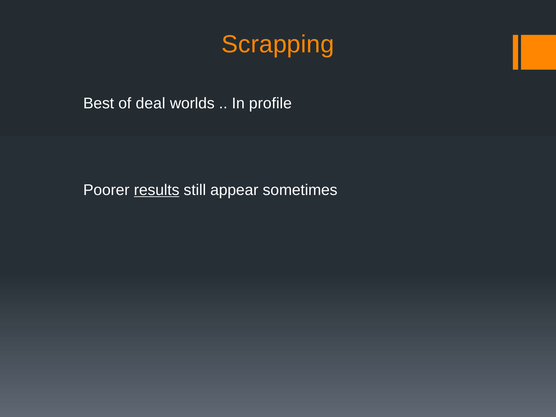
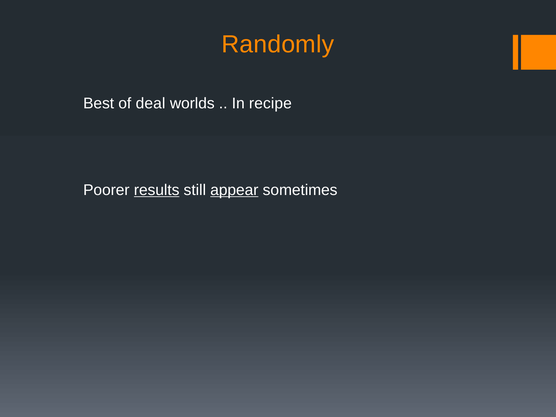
Scrapping: Scrapping -> Randomly
profile: profile -> recipe
appear underline: none -> present
